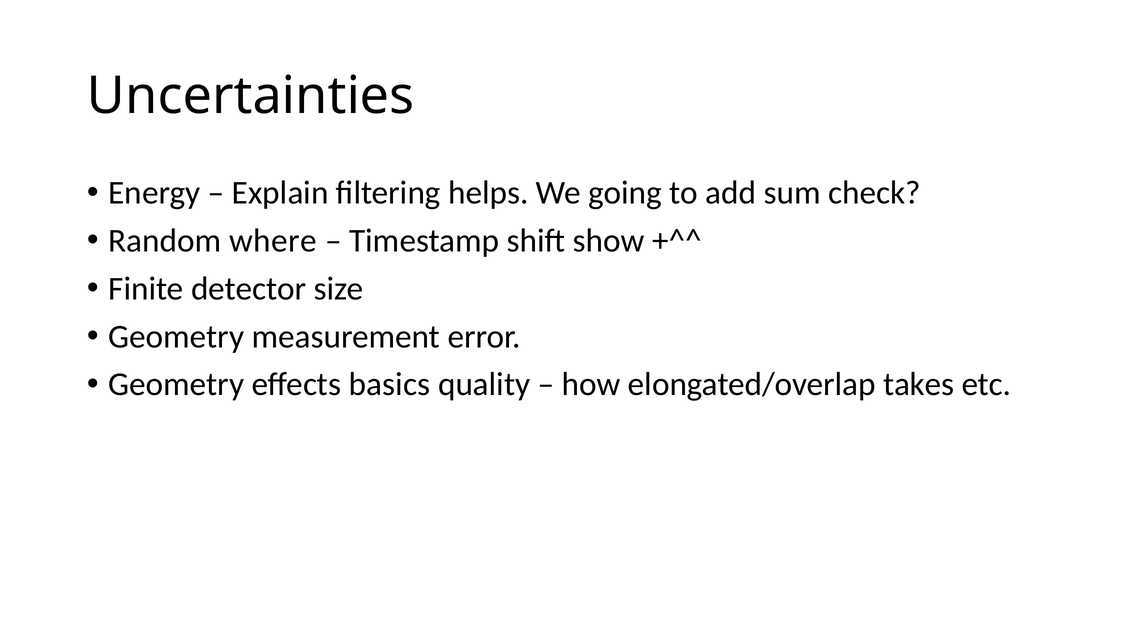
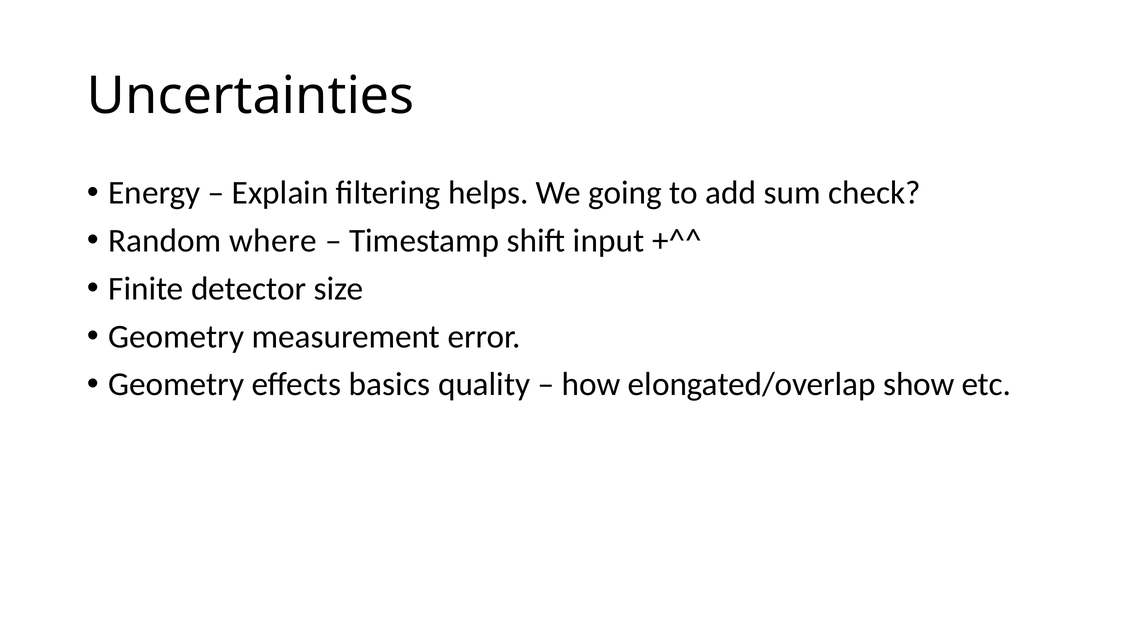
show: show -> input
takes: takes -> show
